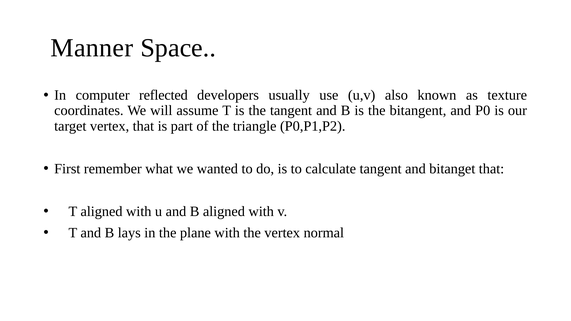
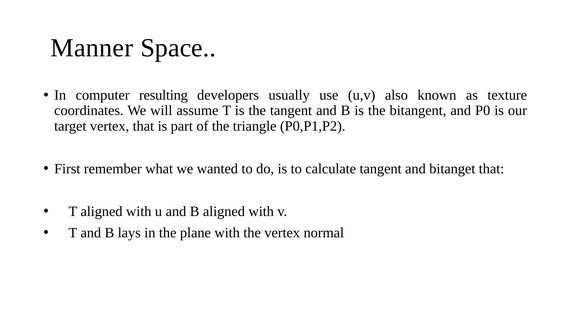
reflected: reflected -> resulting
